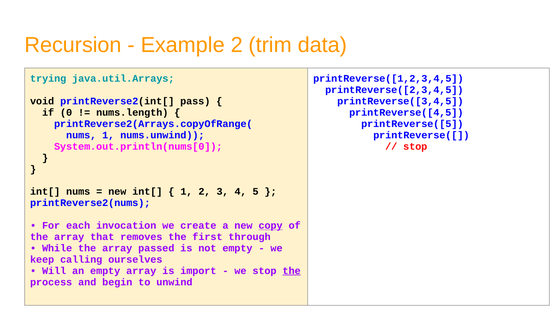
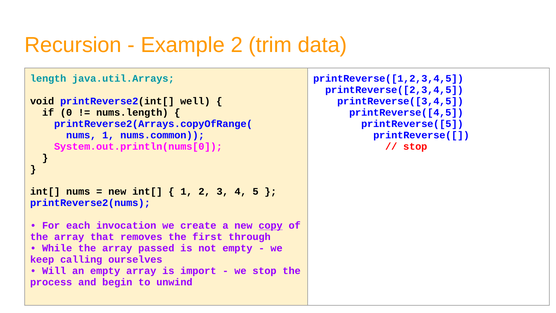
trying: trying -> length
pass: pass -> well
nums.unwind: nums.unwind -> nums.common
the at (292, 271) underline: present -> none
